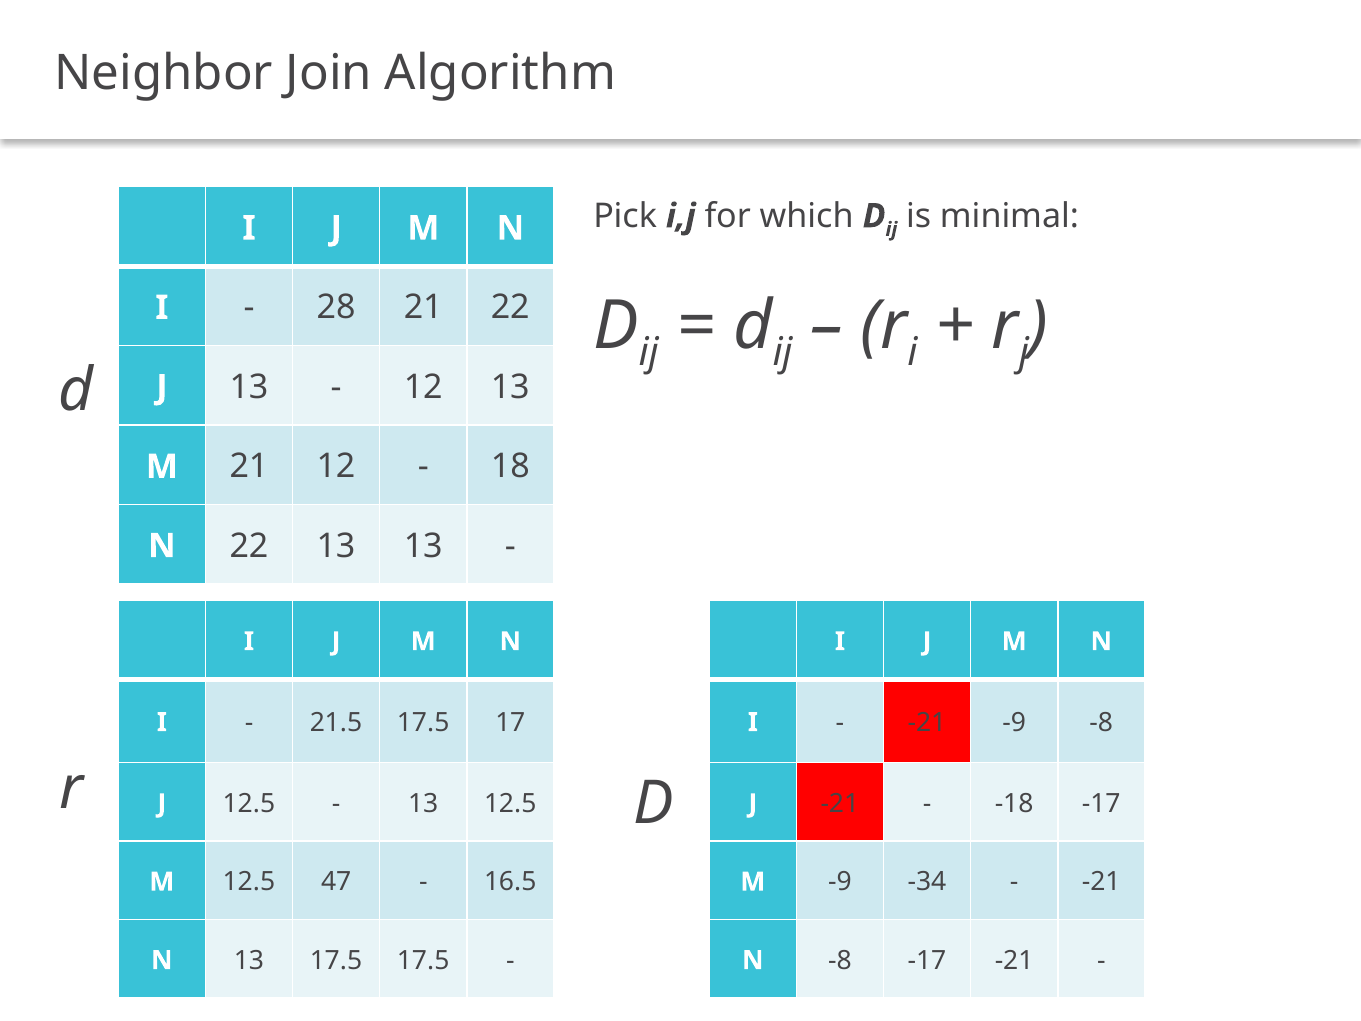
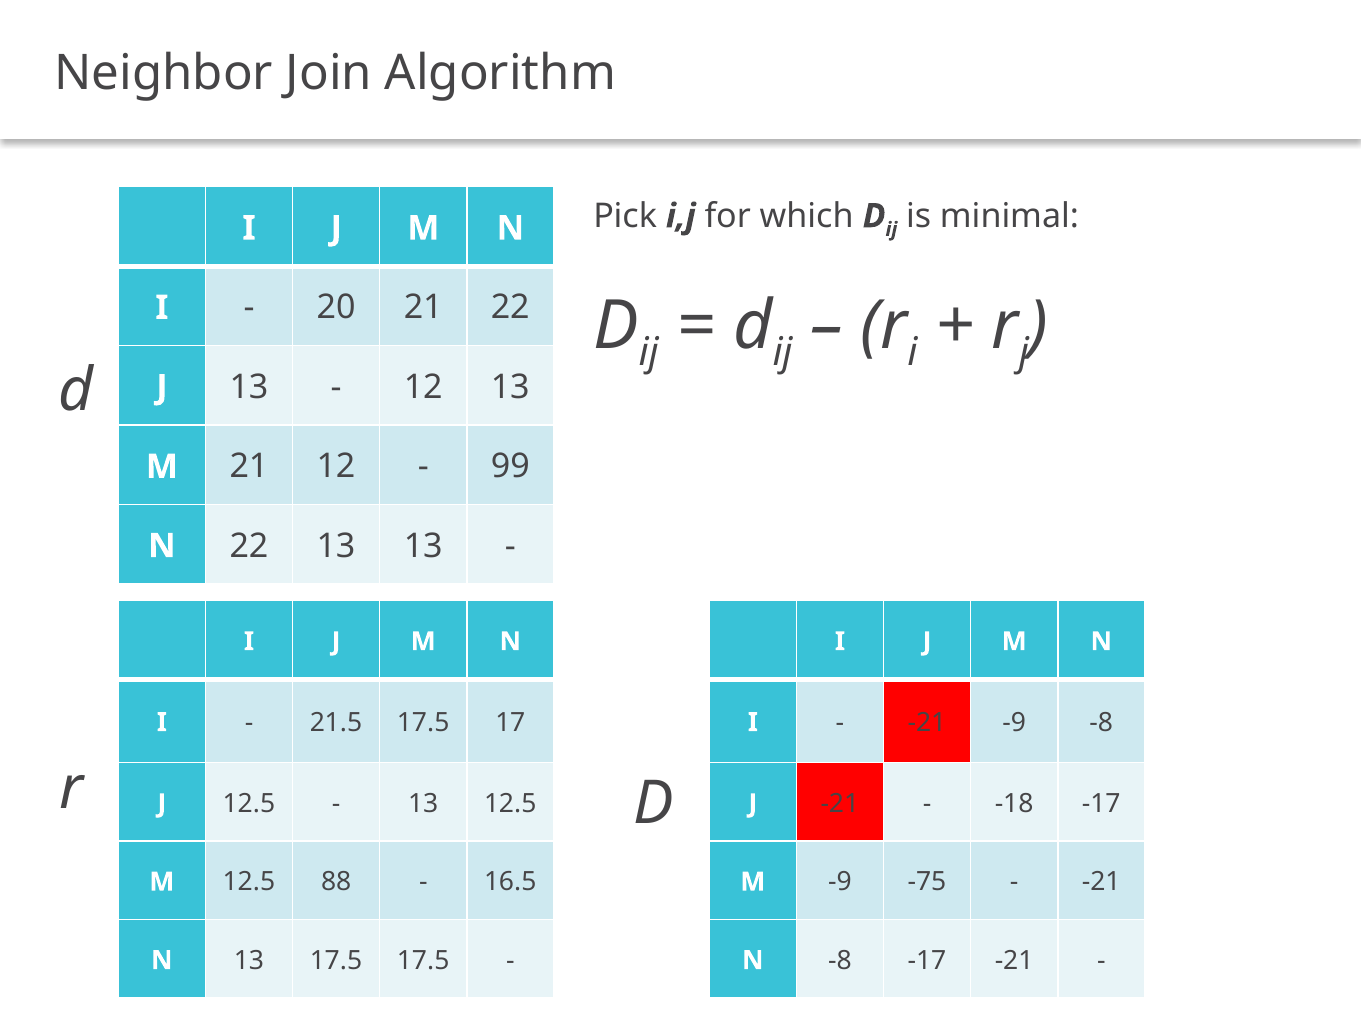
28: 28 -> 20
18: 18 -> 99
47: 47 -> 88
-34: -34 -> -75
